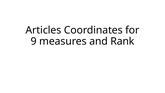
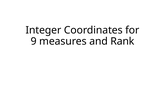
Articles: Articles -> Integer
